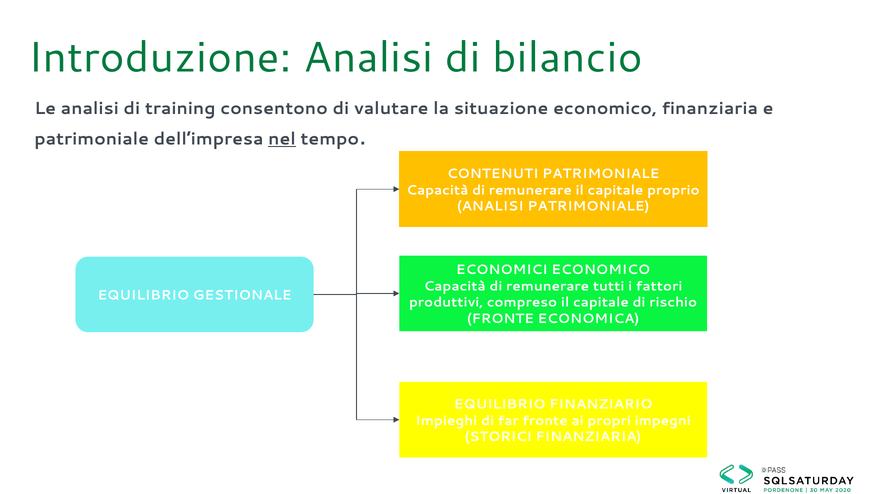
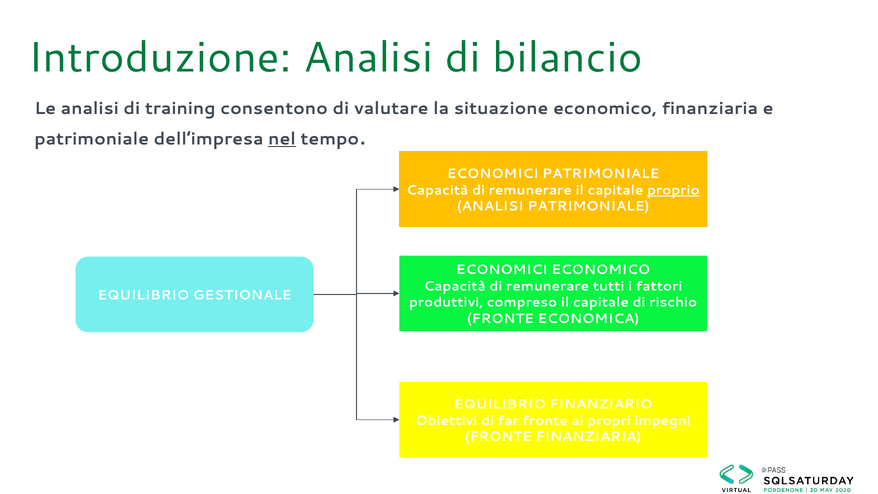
CONTENUTI at (493, 174): CONTENUTI -> ECONOMICI
proprio underline: none -> present
Impieghi: Impieghi -> Obiettivi
STORICI at (498, 437): STORICI -> FRONTE
